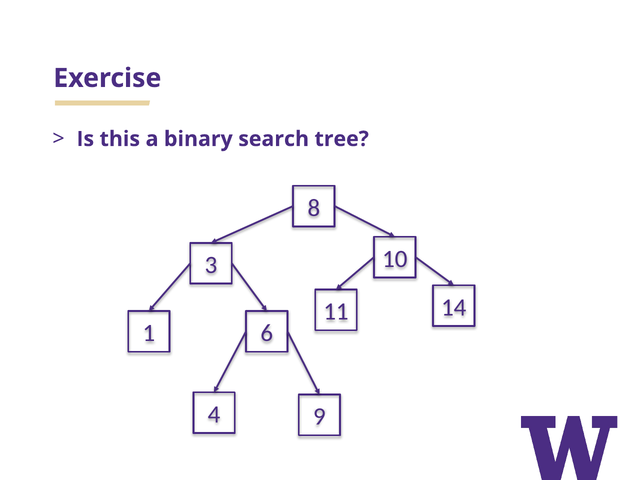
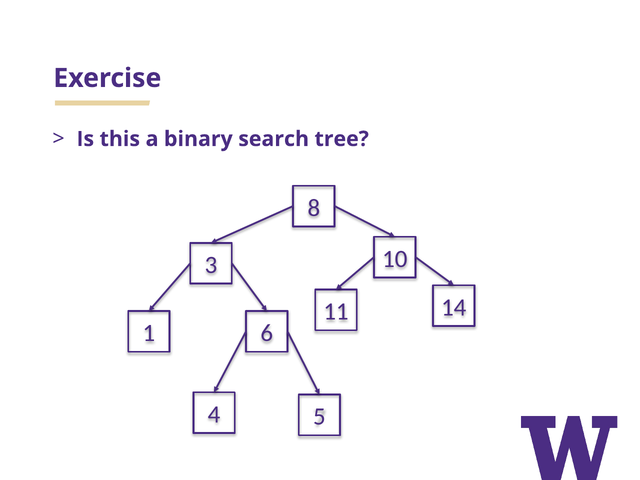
9: 9 -> 5
